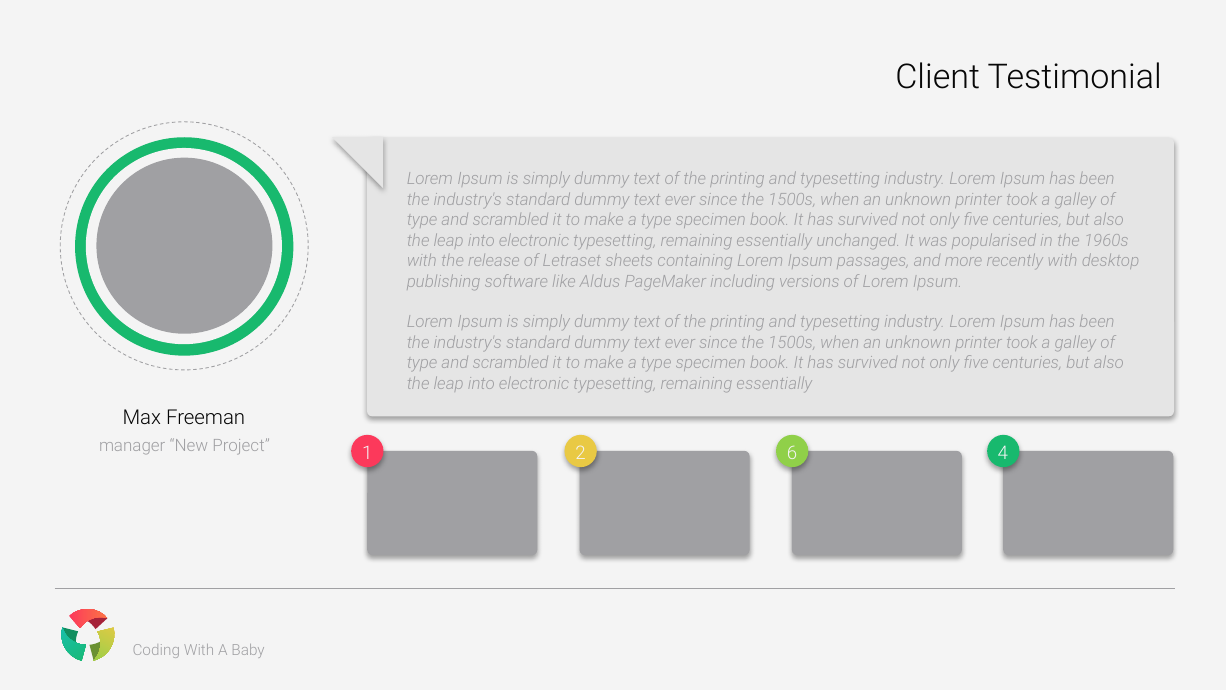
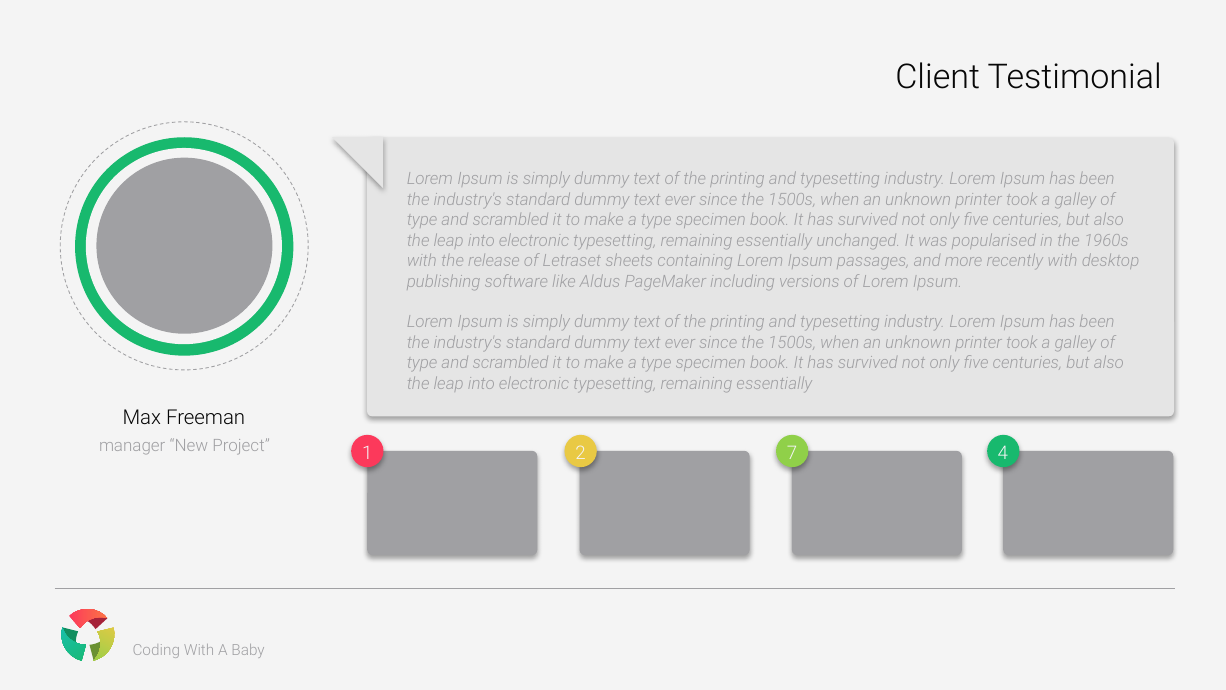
6: 6 -> 7
